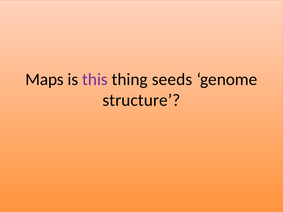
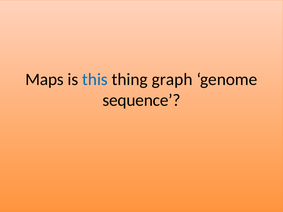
this colour: purple -> blue
seeds: seeds -> graph
structure: structure -> sequence
